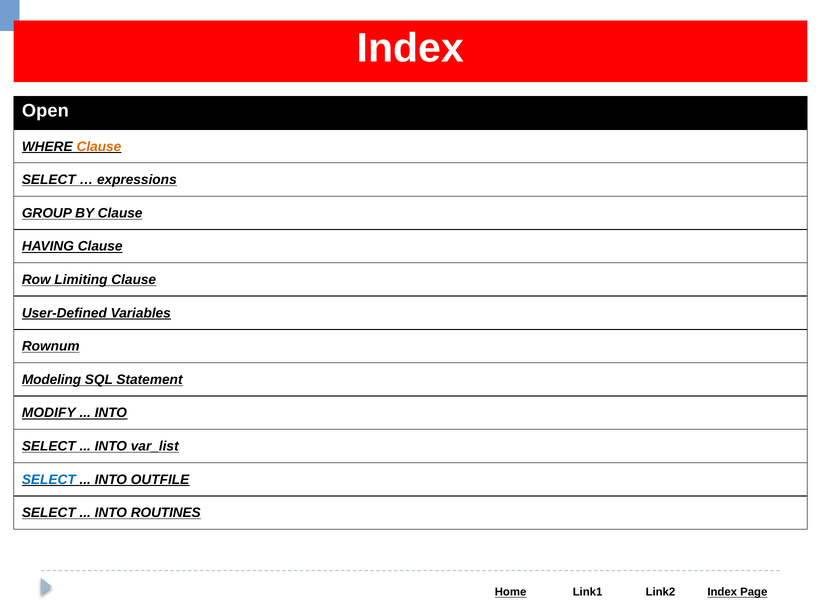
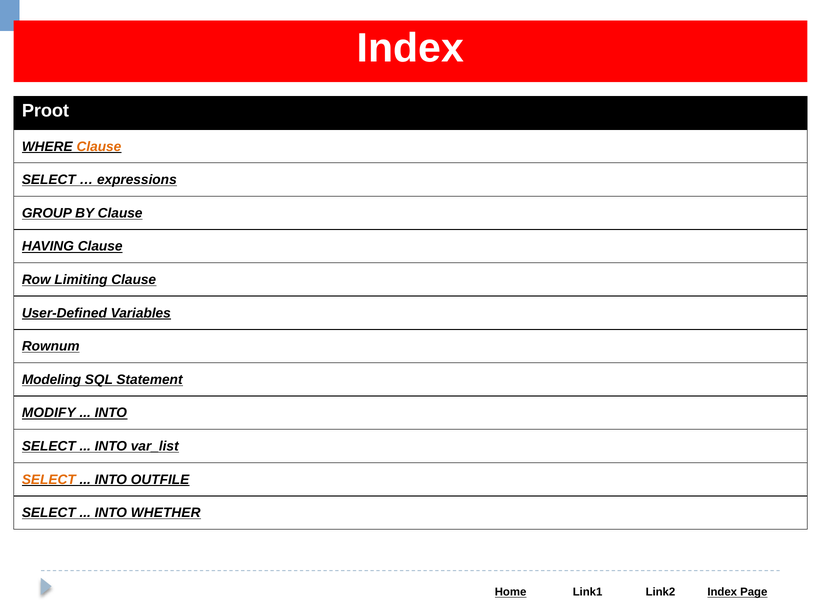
Open: Open -> Proot
SELECT at (49, 479) colour: blue -> orange
ROUTINES: ROUTINES -> WHETHER
